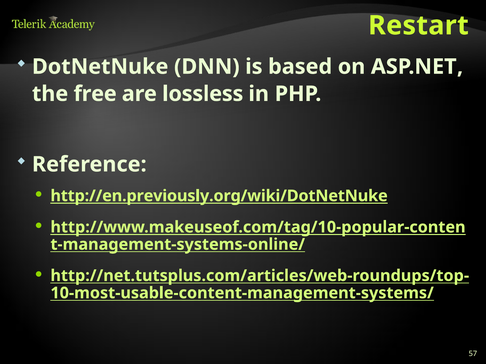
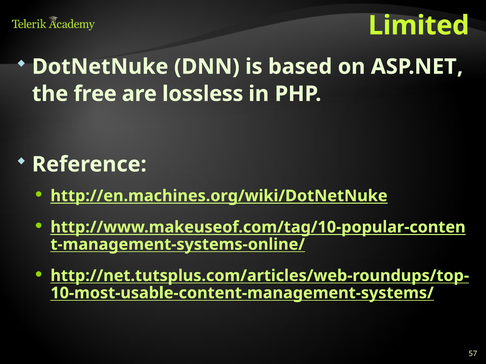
Restart: Restart -> Limited
http://en.previously.org/wiki/DotNetNuke: http://en.previously.org/wiki/DotNetNuke -> http://en.machines.org/wiki/DotNetNuke
